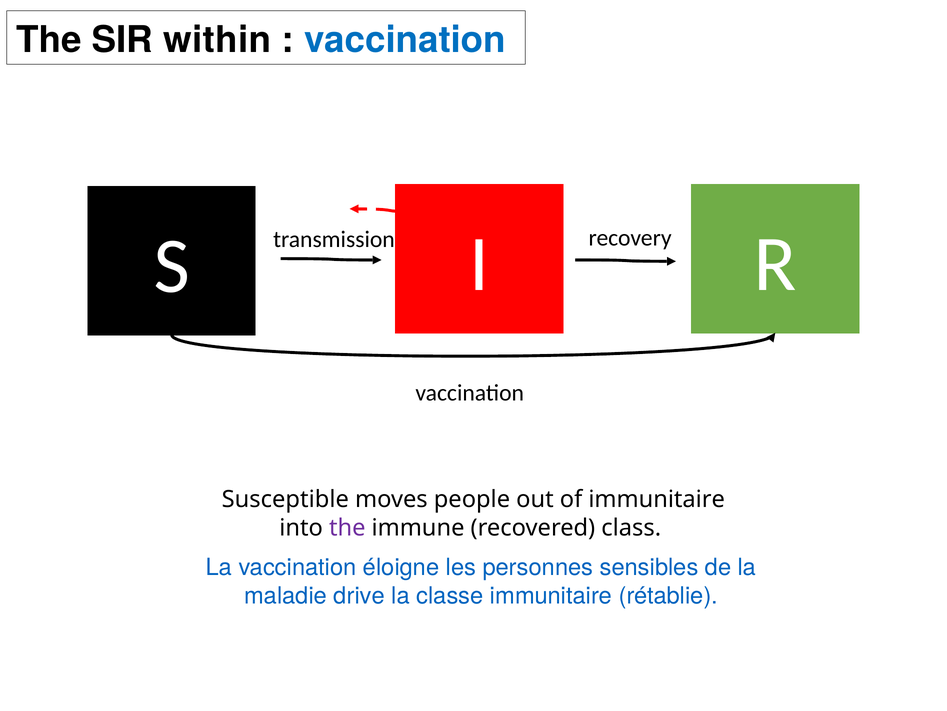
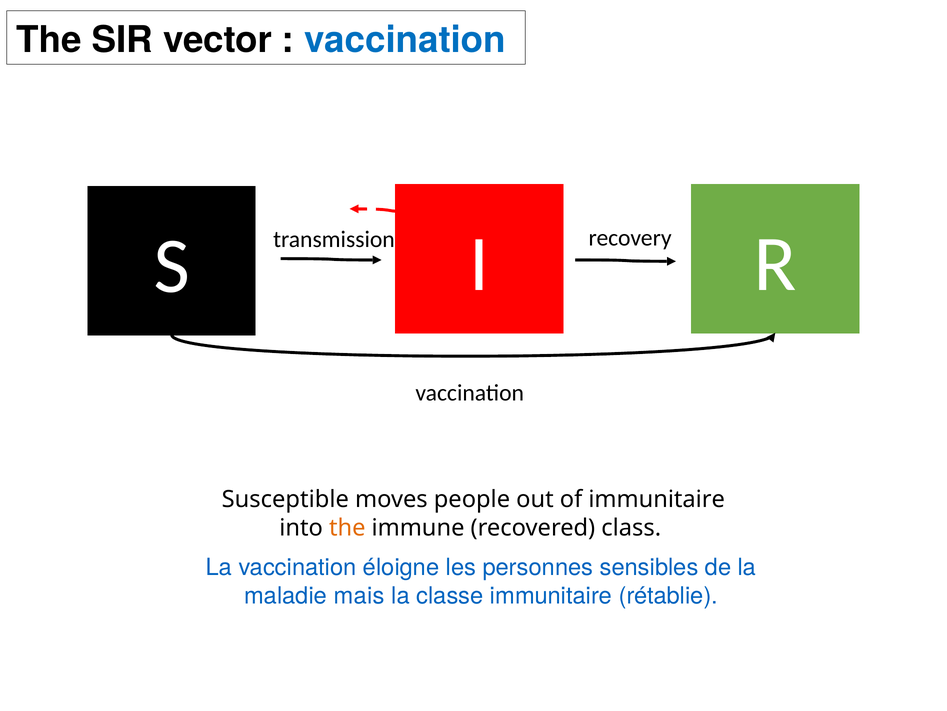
within: within -> vector
the at (347, 527) colour: purple -> orange
drive: drive -> mais
